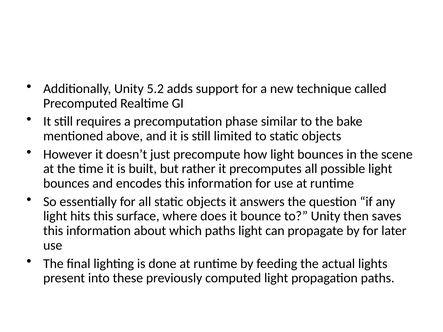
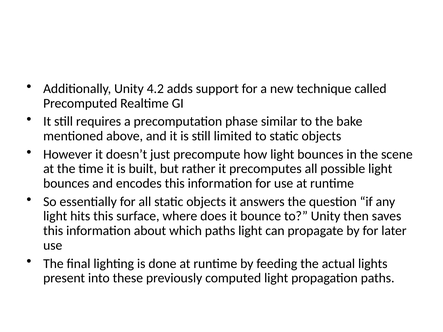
5.2: 5.2 -> 4.2
